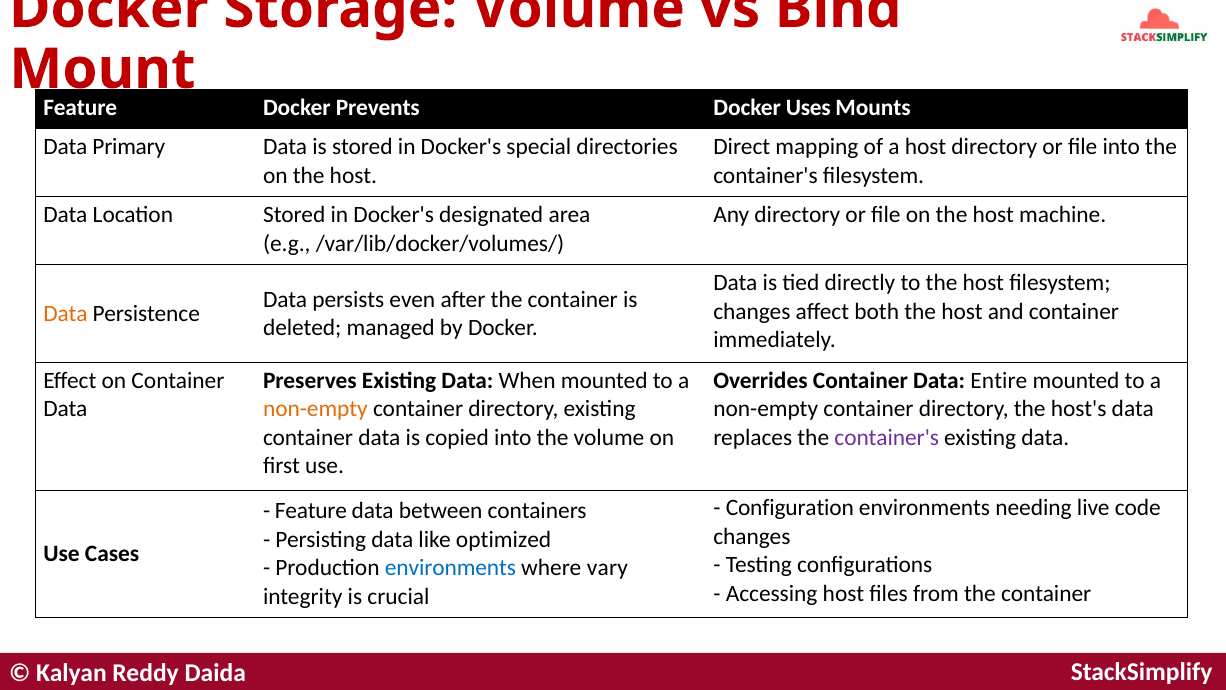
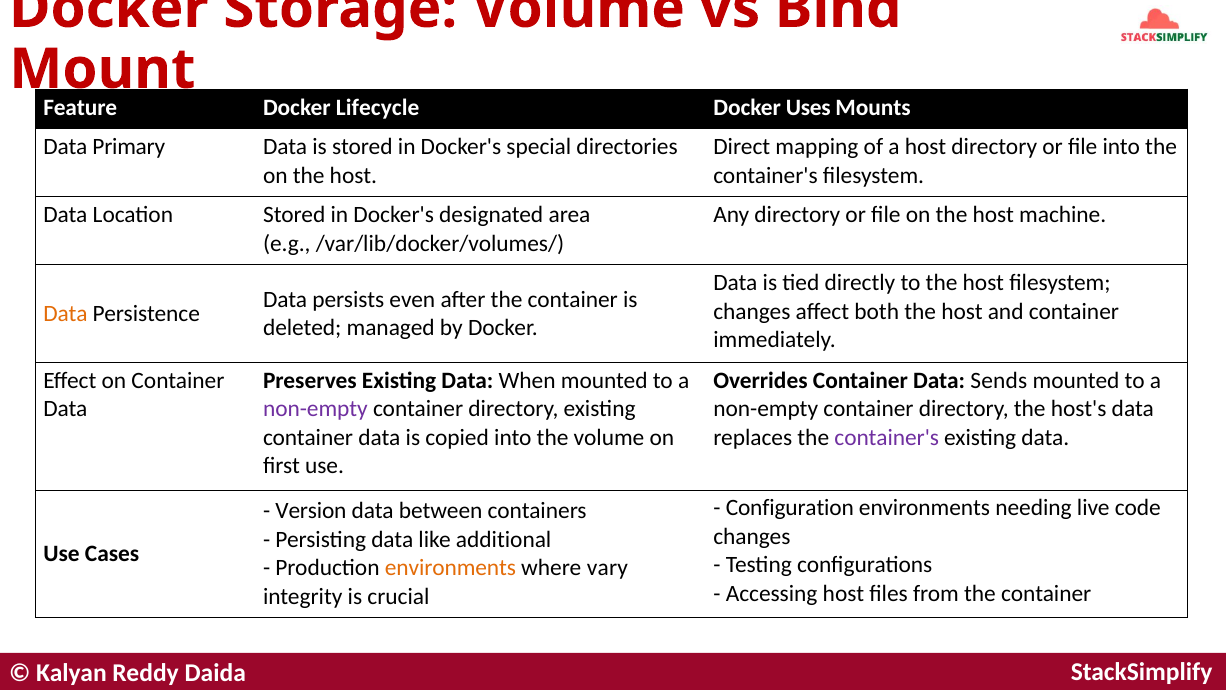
Prevents: Prevents -> Lifecycle
Entire: Entire -> Sends
non-empty at (315, 409) colour: orange -> purple
Feature at (311, 511): Feature -> Version
optimized: optimized -> additional
environments at (450, 568) colour: blue -> orange
